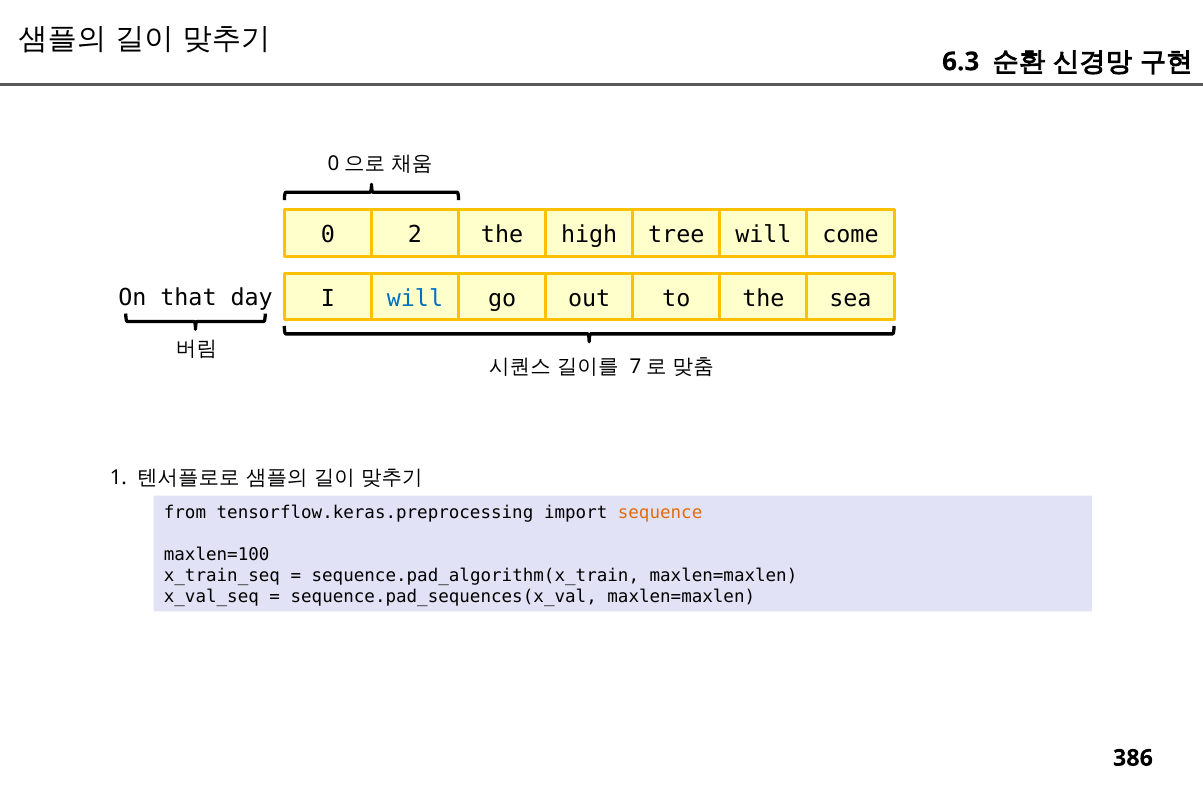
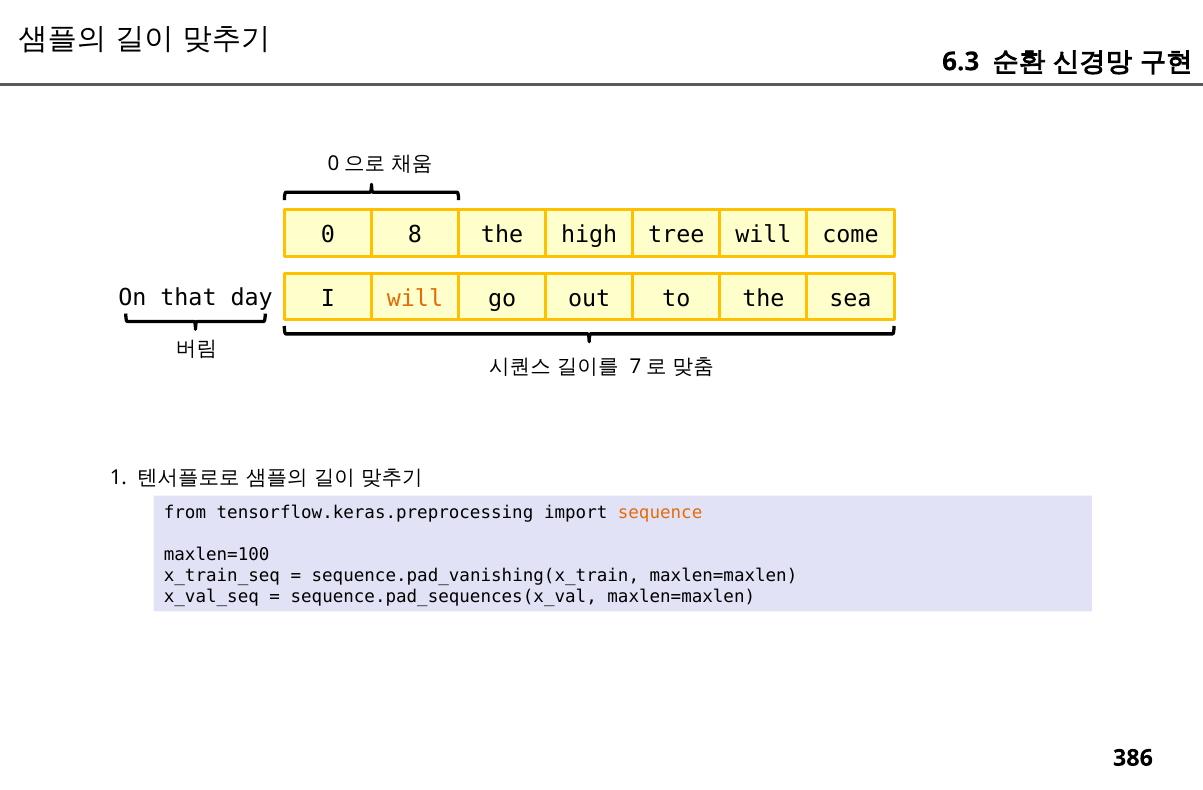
2: 2 -> 8
will at (415, 299) colour: blue -> orange
sequence.pad_algorithm(x_train: sequence.pad_algorithm(x_train -> sequence.pad_vanishing(x_train
